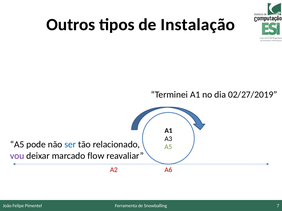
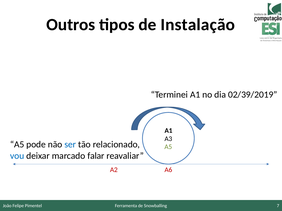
02/27/2019: 02/27/2019 -> 02/39/2019
vou colour: purple -> blue
flow: flow -> falar
